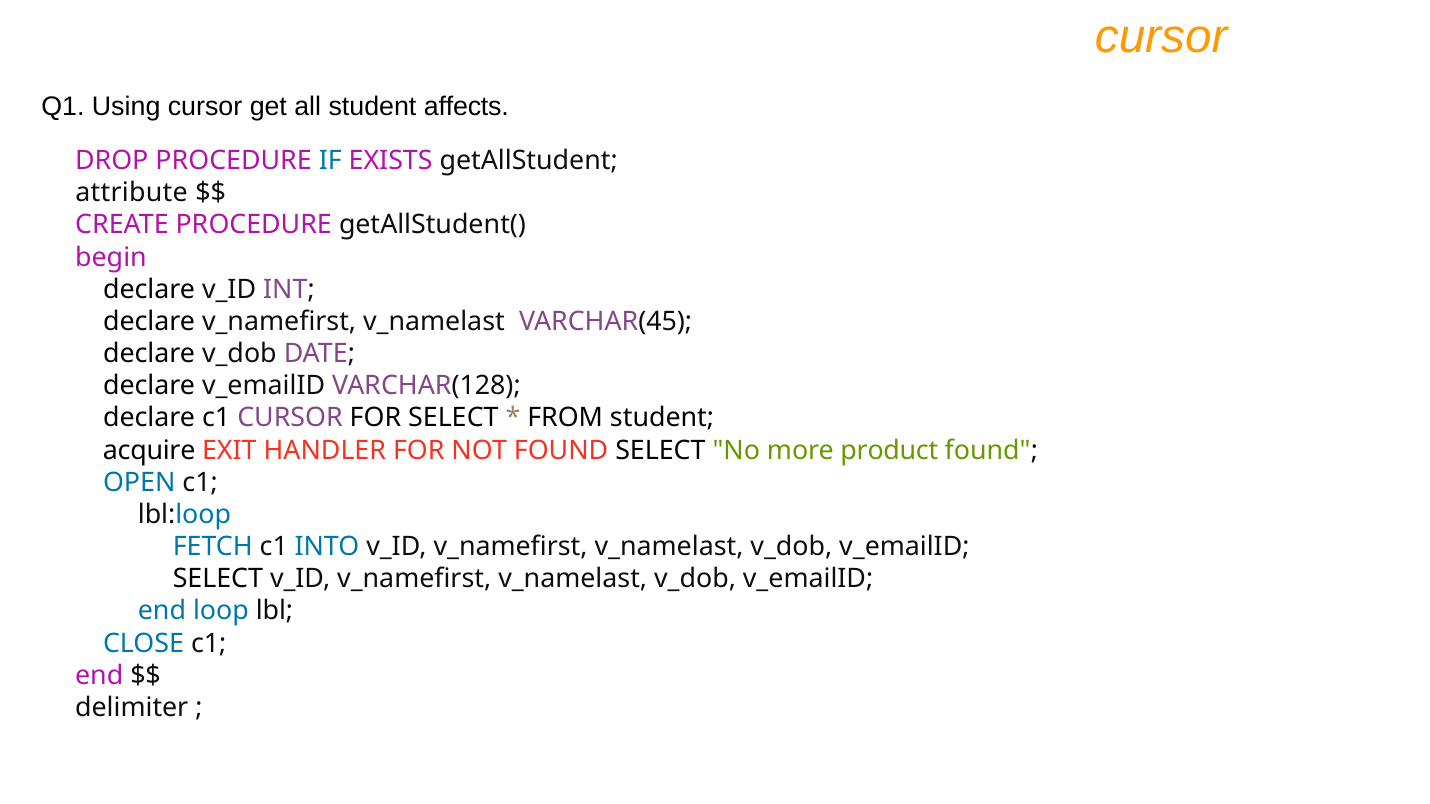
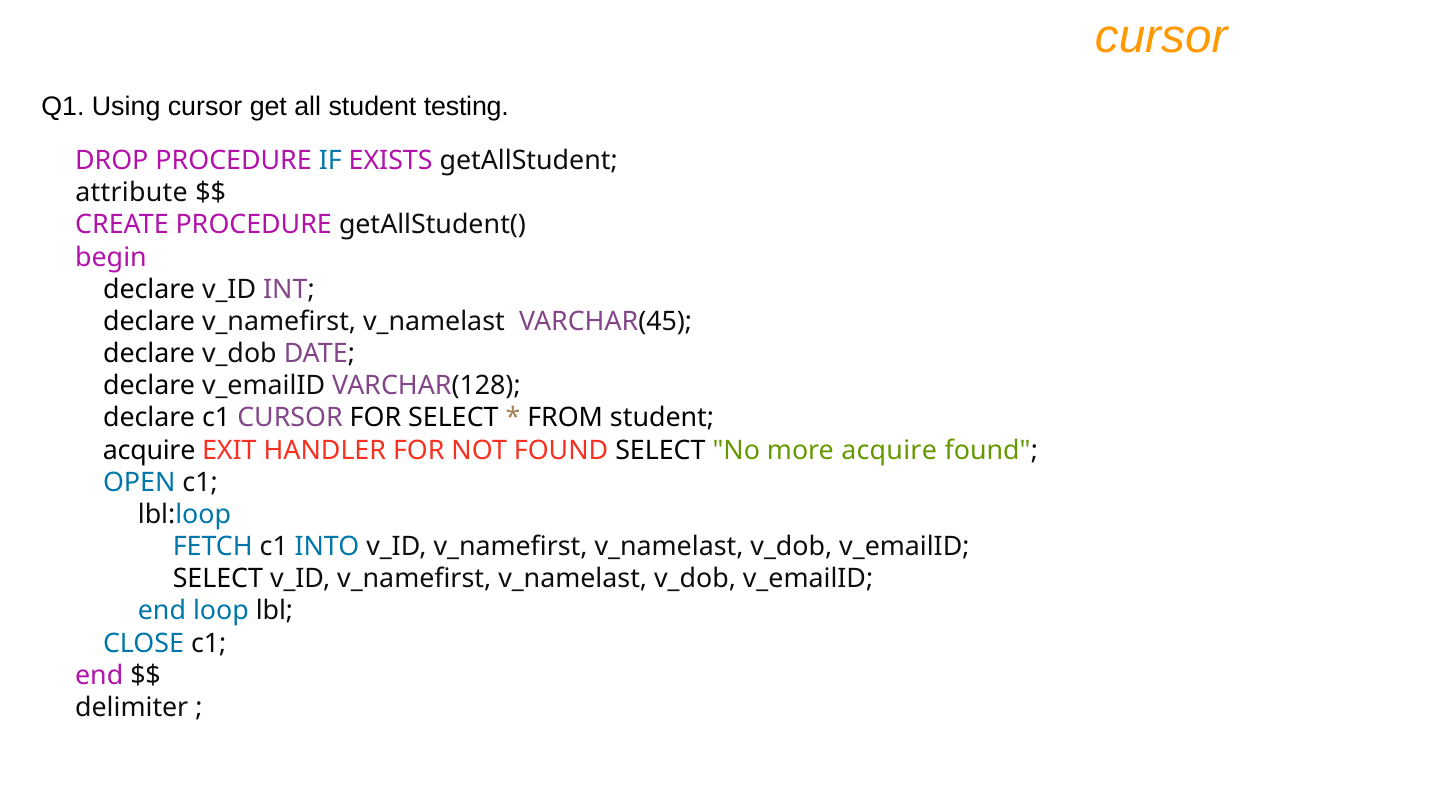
affects: affects -> testing
more product: product -> acquire
